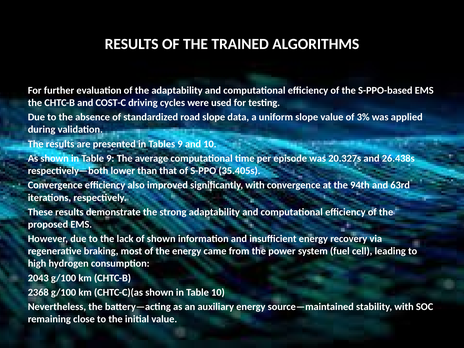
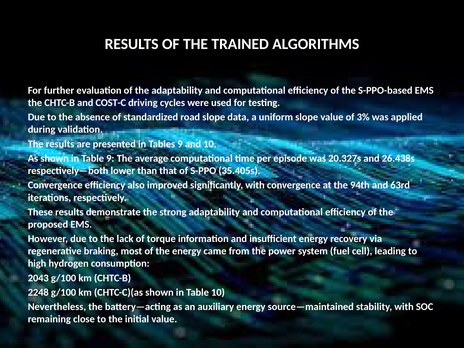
of shown: shown -> torque
2368: 2368 -> 2248
